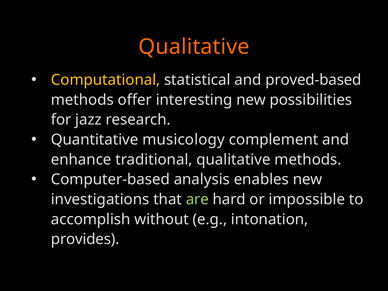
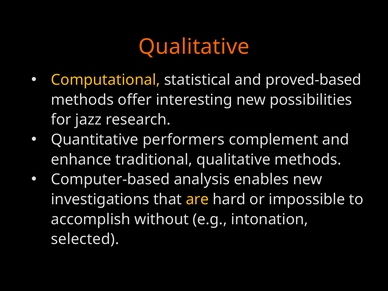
musicology: musicology -> performers
are colour: light green -> yellow
provides: provides -> selected
